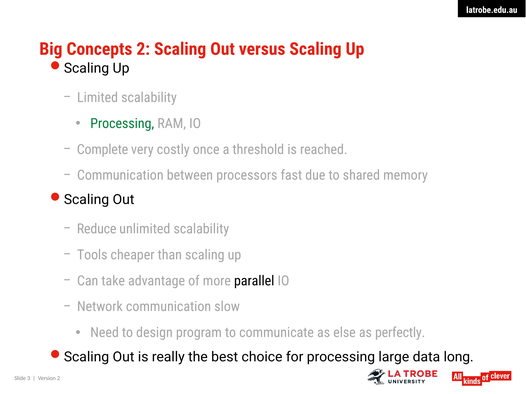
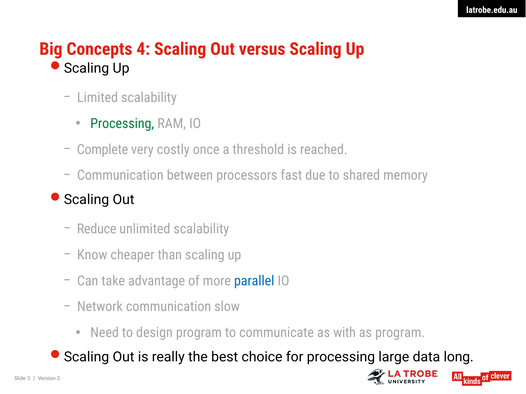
Concepts 2: 2 -> 4
Tools: Tools -> Know
parallel colour: black -> blue
else: else -> with
as perfectly: perfectly -> program
